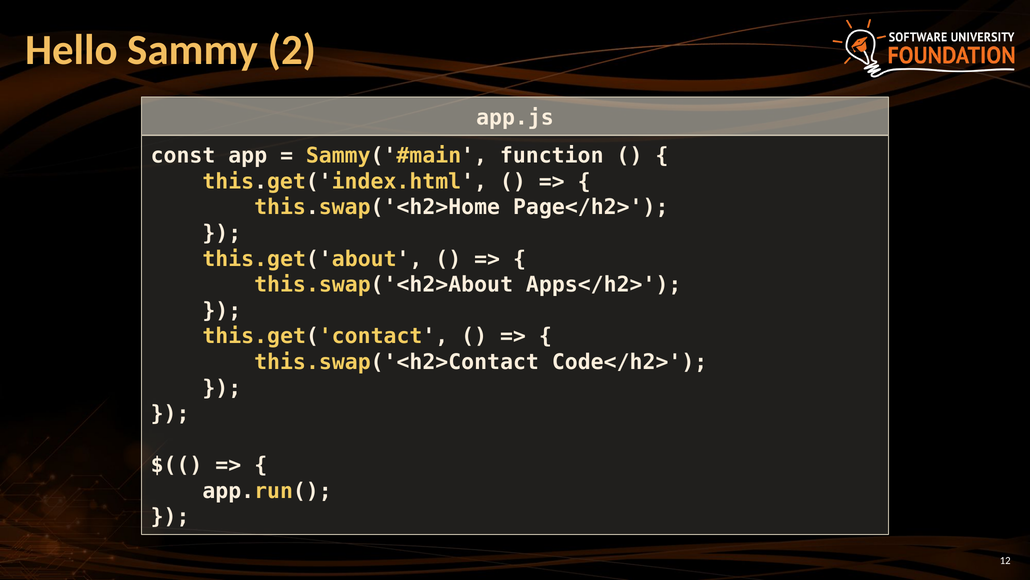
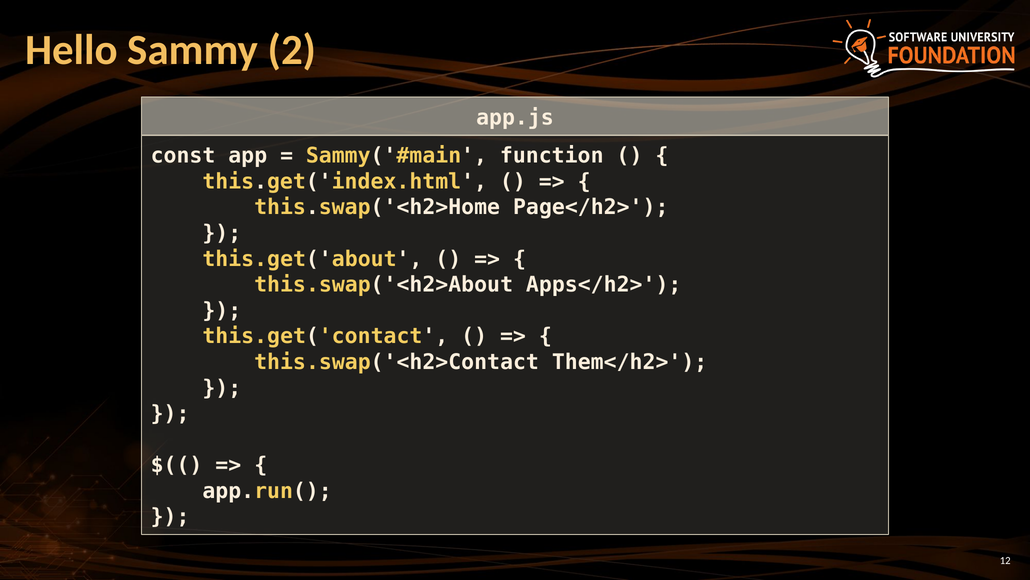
Code</h2>: Code</h2> -> Them</h2>
